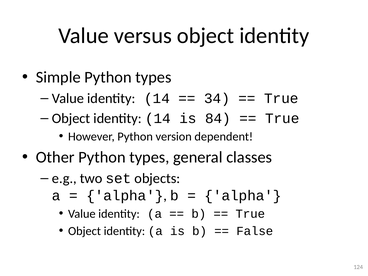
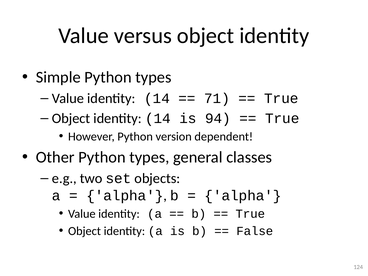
34: 34 -> 71
84: 84 -> 94
